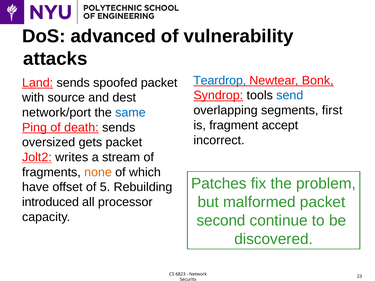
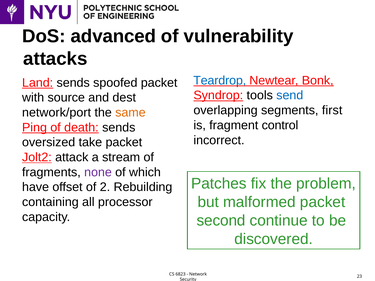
same colour: blue -> orange
accept: accept -> control
gets: gets -> take
writes: writes -> attack
none colour: orange -> purple
5: 5 -> 2
introduced: introduced -> containing
